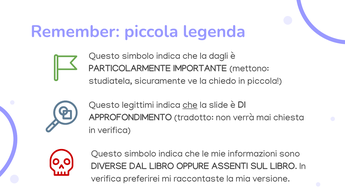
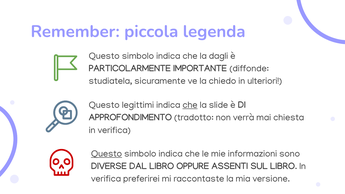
mettono: mettono -> diffonde
in piccola: piccola -> ulteriori
Questo at (106, 154) underline: none -> present
